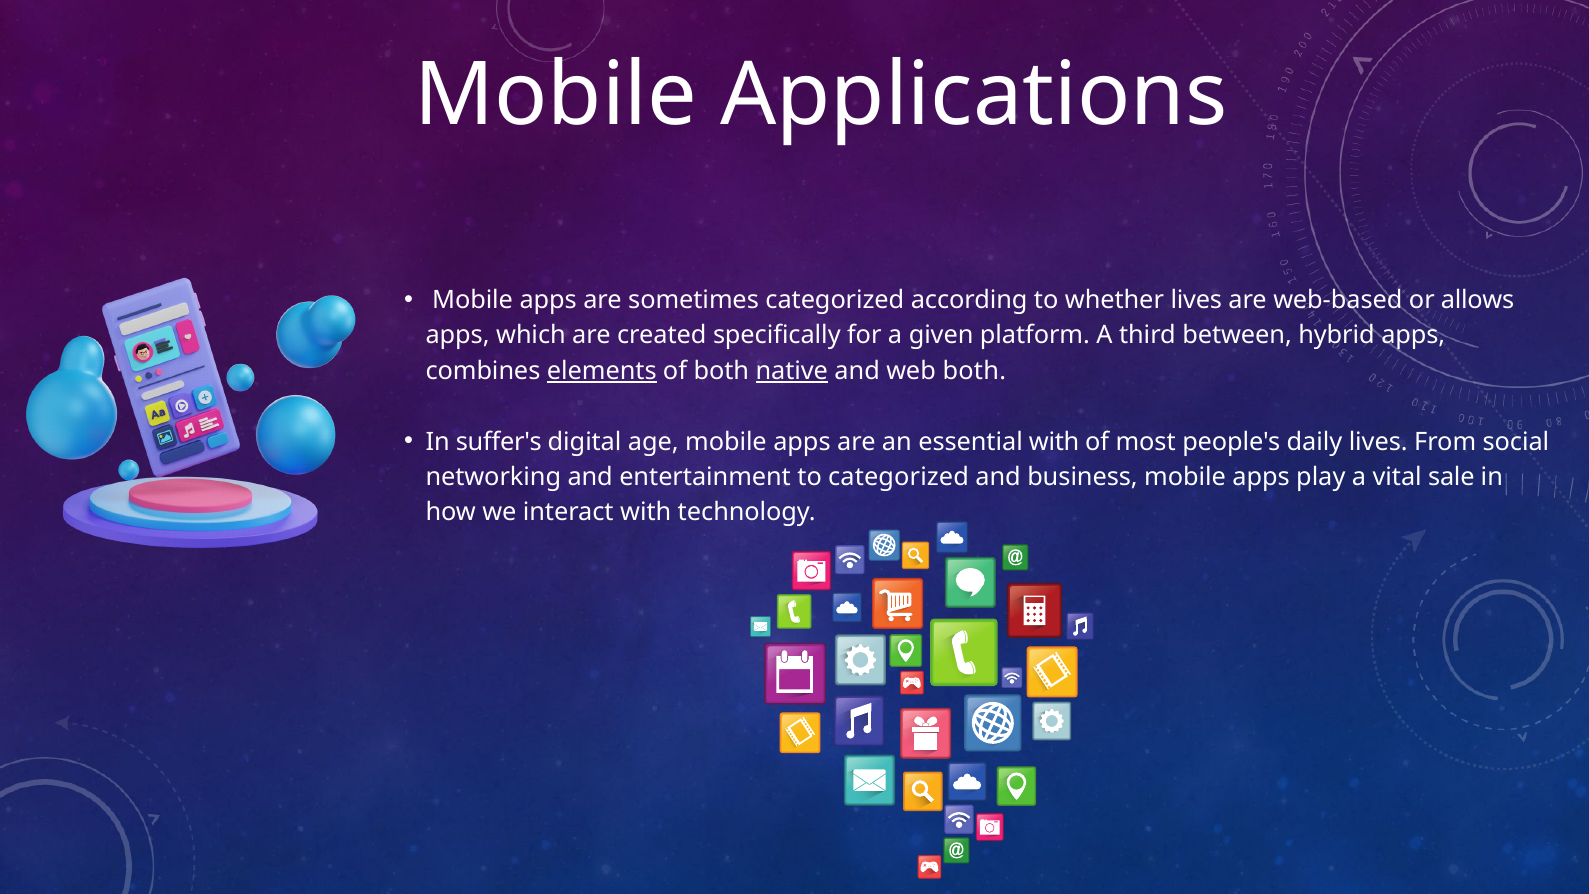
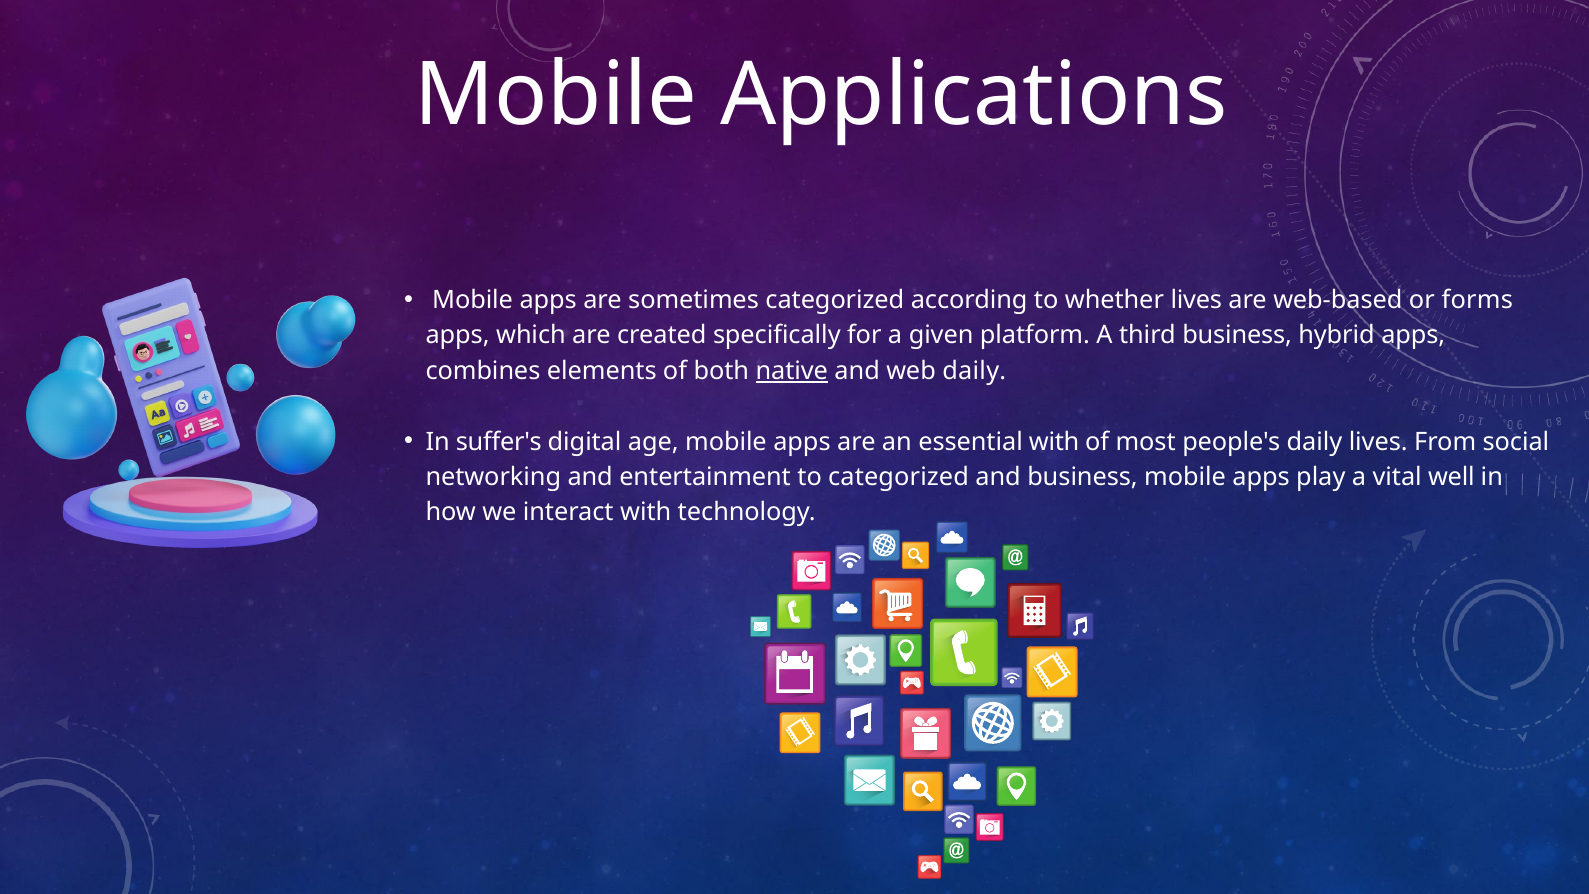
allows: allows -> forms
third between: between -> business
elements underline: present -> none
web both: both -> daily
sale: sale -> well
